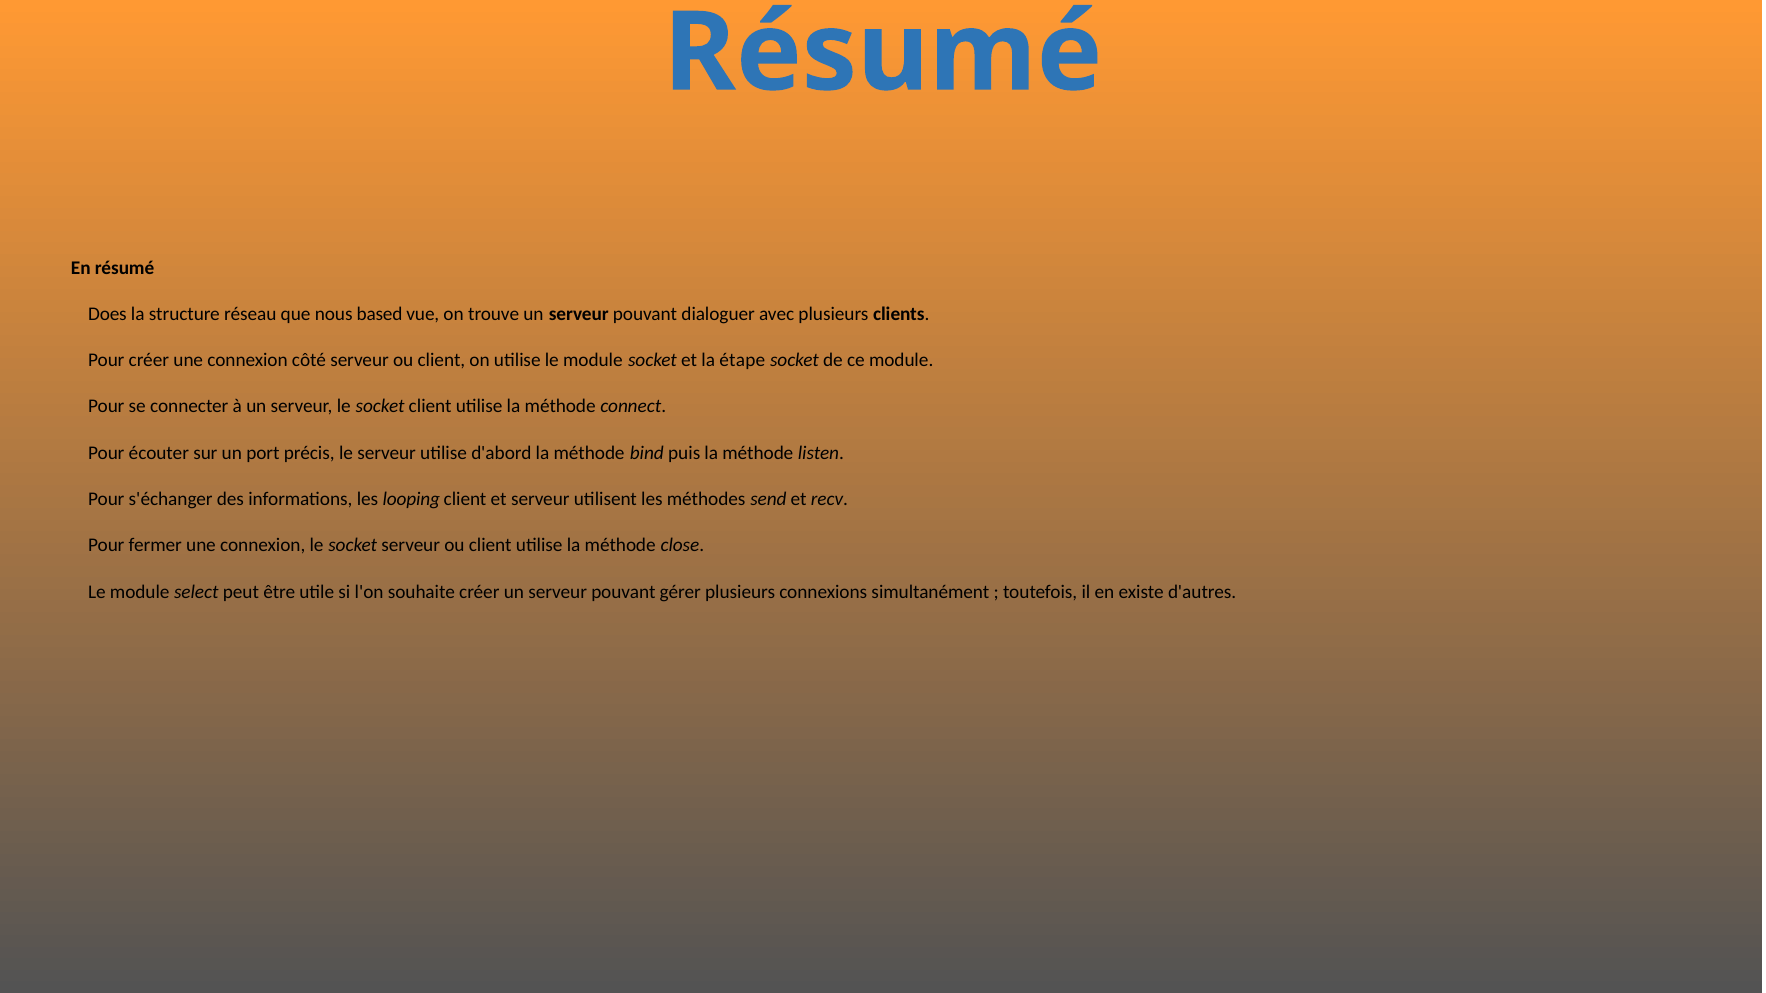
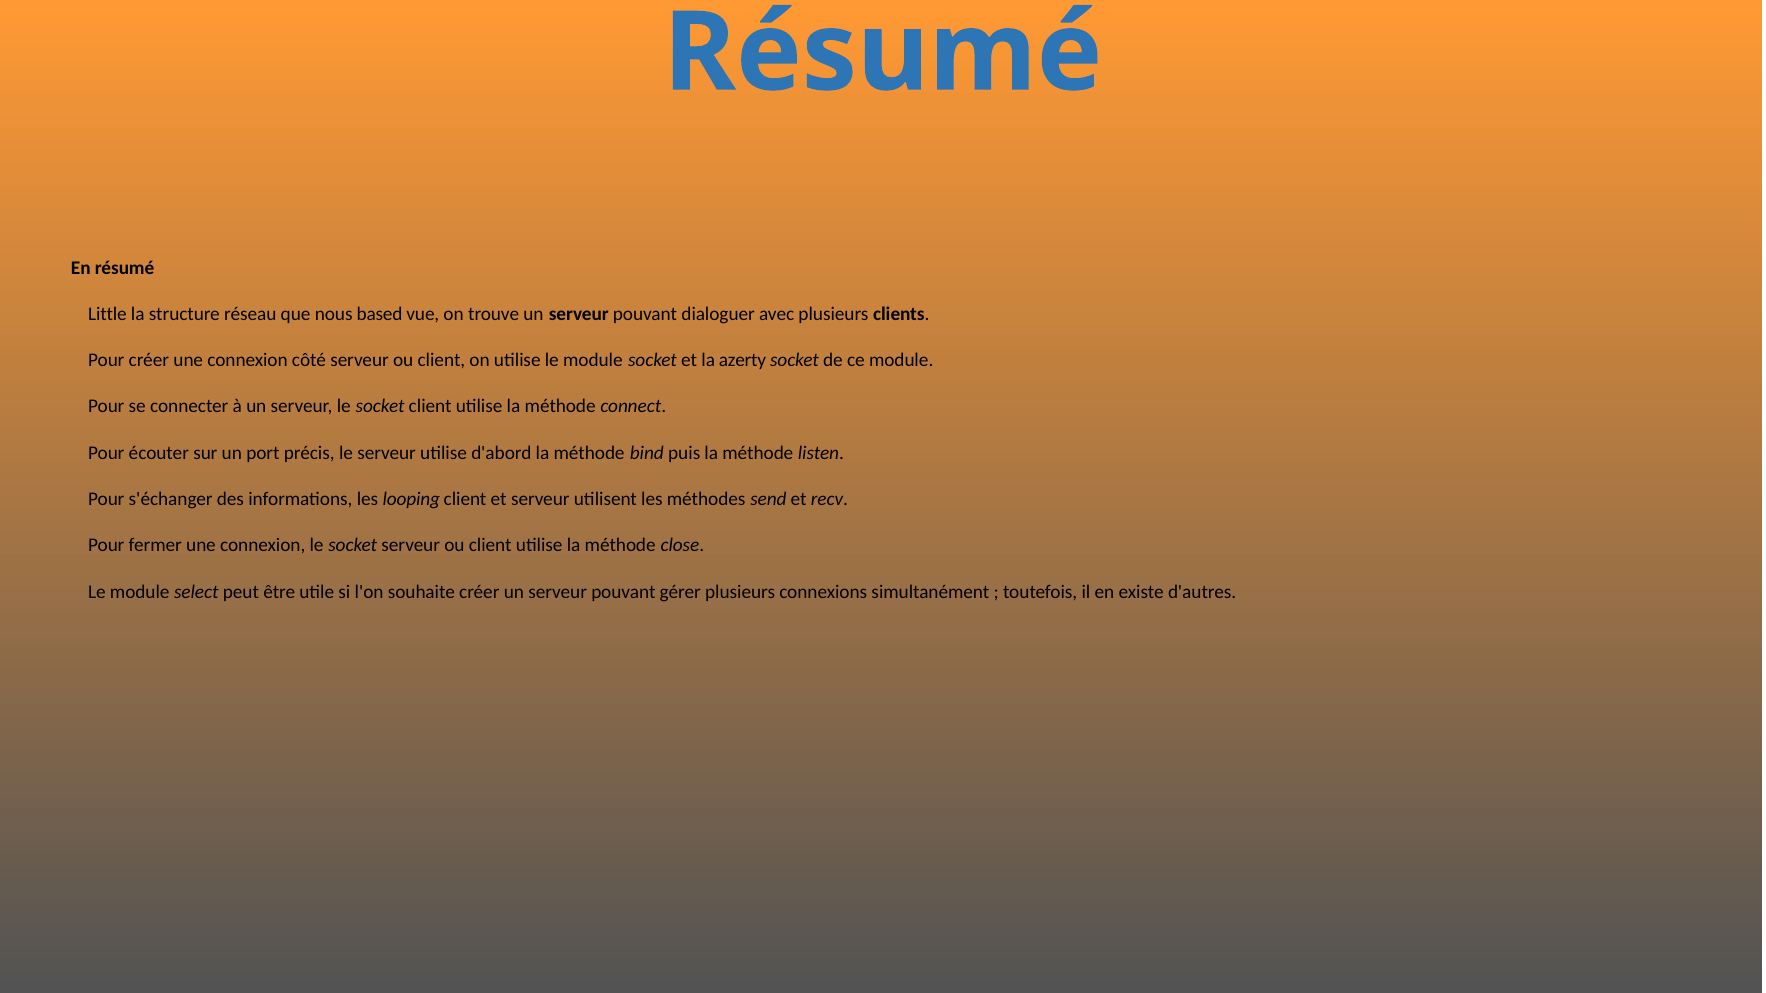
Does: Does -> Little
étape: étape -> azerty
